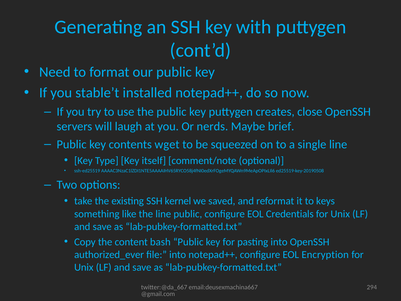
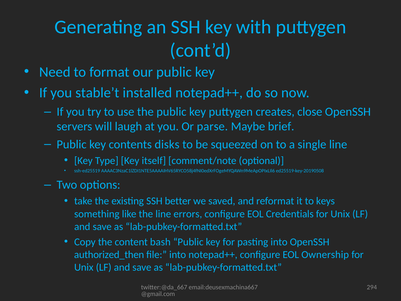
nerds: nerds -> parse
wget: wget -> disks
kernel: kernel -> better
line public: public -> errors
authorized_ever: authorized_ever -> authorized_then
Encryption: Encryption -> Ownership
